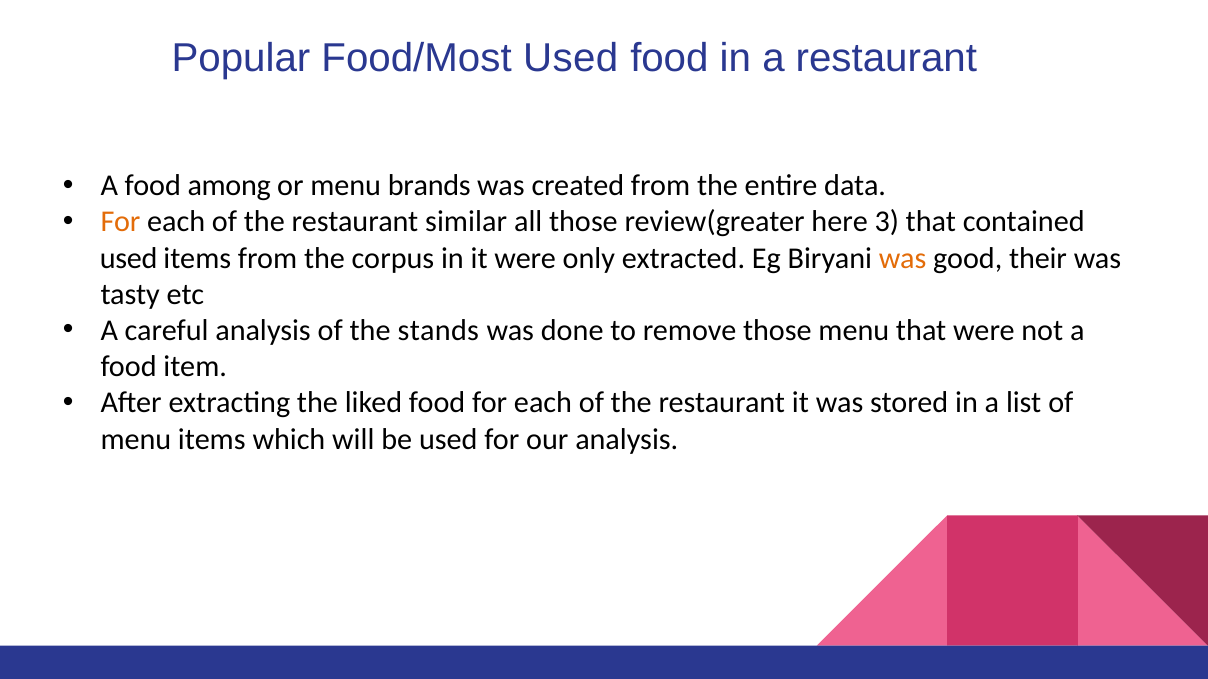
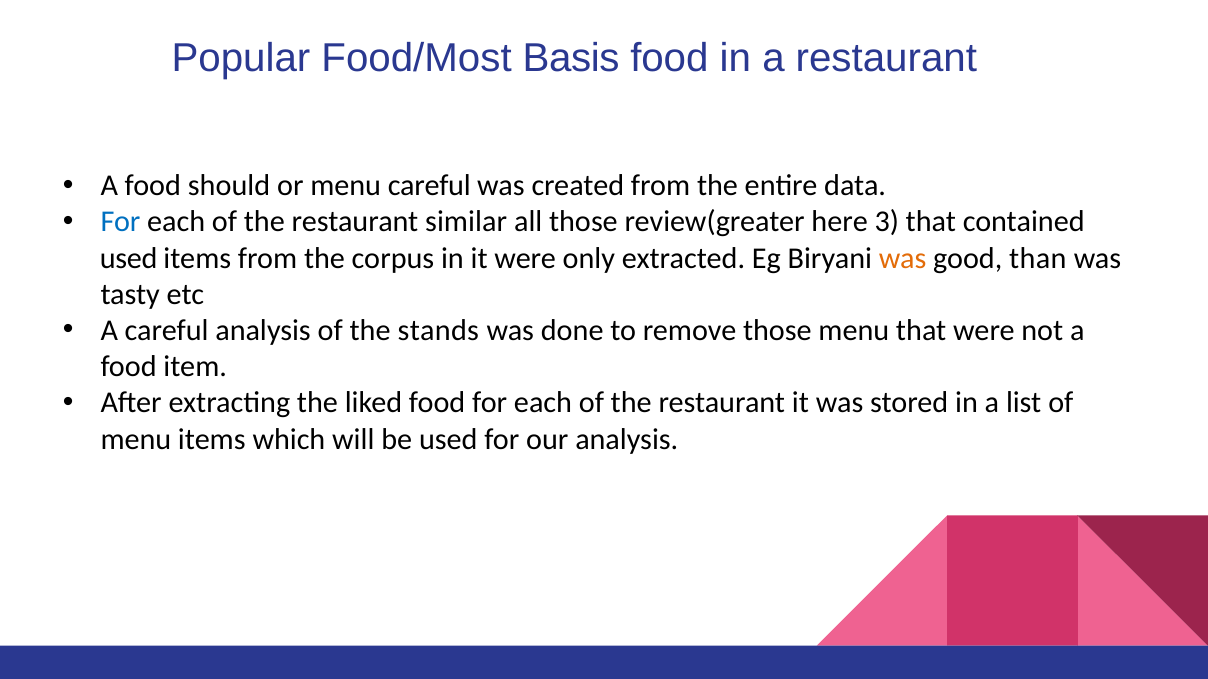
Food/Most Used: Used -> Basis
among: among -> should
menu brands: brands -> careful
For at (120, 222) colour: orange -> blue
their: their -> than
